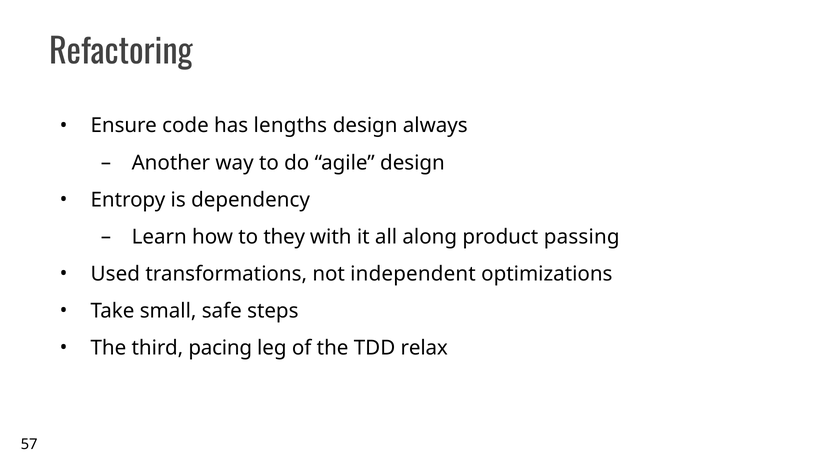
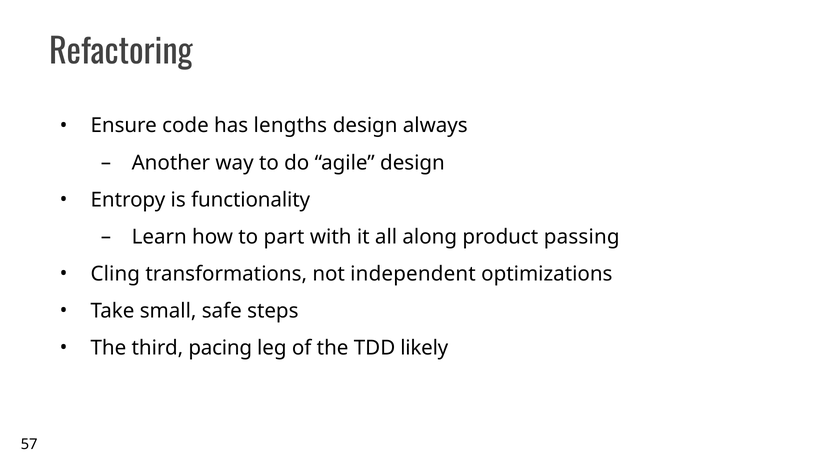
dependency: dependency -> functionality
they: they -> part
Used: Used -> Cling
relax: relax -> likely
